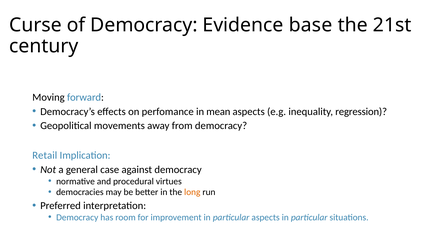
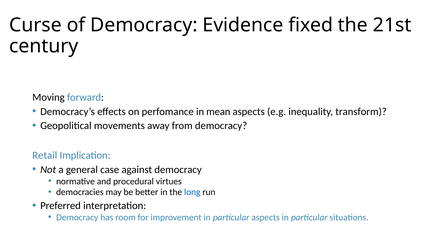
base: base -> fixed
regression: regression -> transform
long colour: orange -> blue
